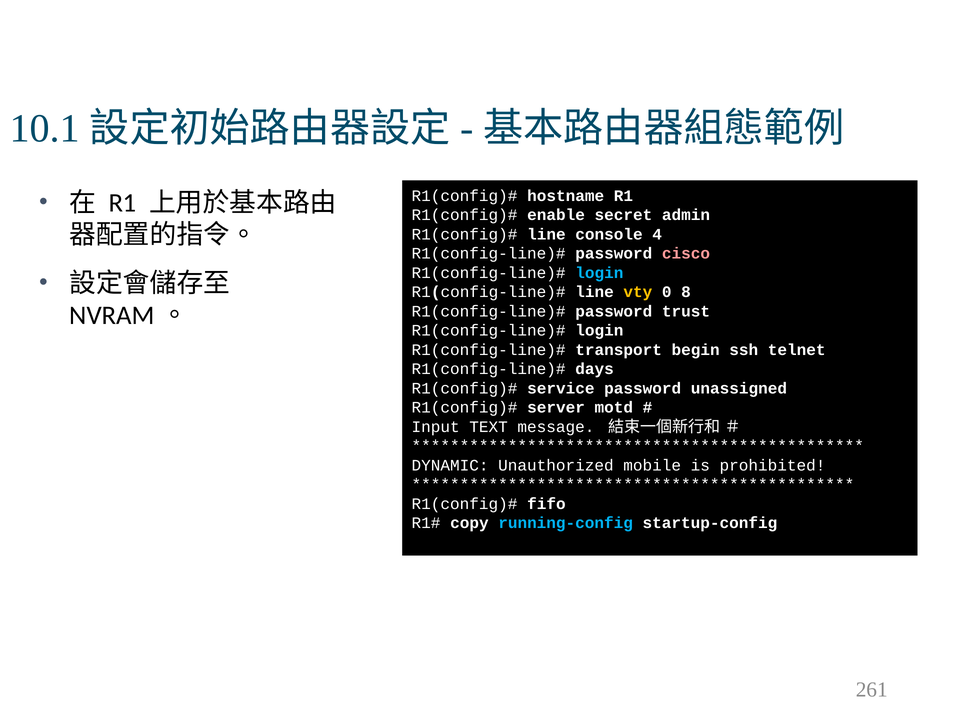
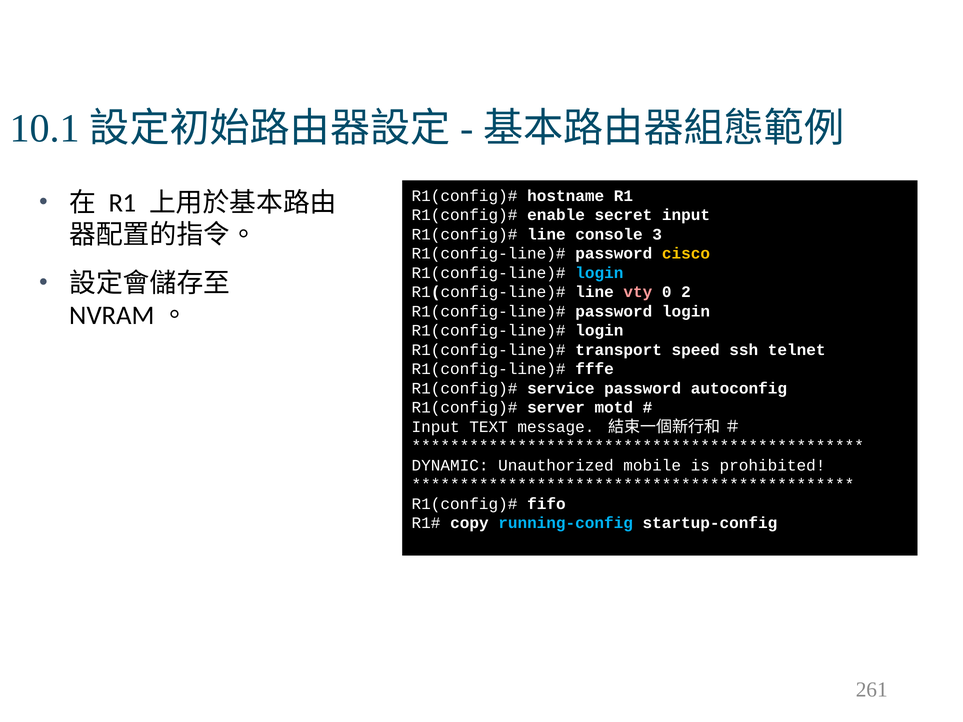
secret admin: admin -> input
4: 4 -> 3
cisco colour: pink -> yellow
vty colour: yellow -> pink
8: 8 -> 2
password trust: trust -> login
begin: begin -> speed
days: days -> fffe
unassigned: unassigned -> autoconfig
